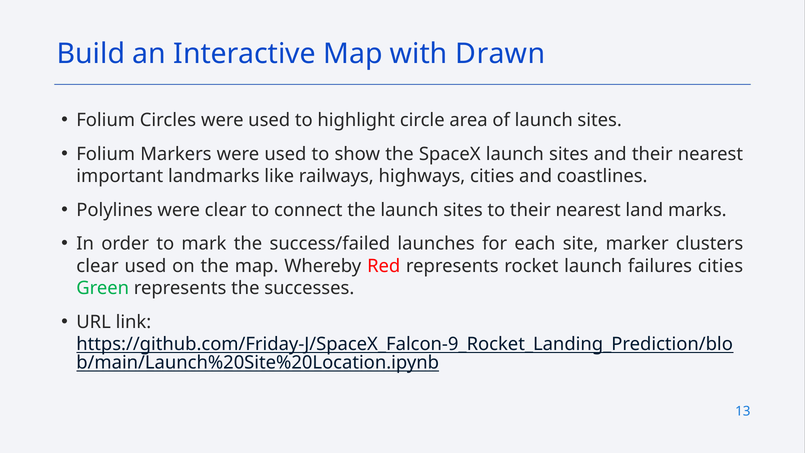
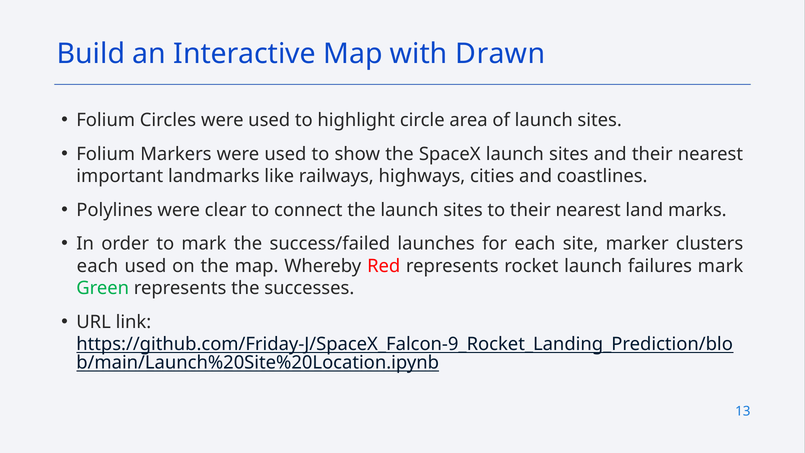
clear at (98, 266): clear -> each
failures cities: cities -> mark
